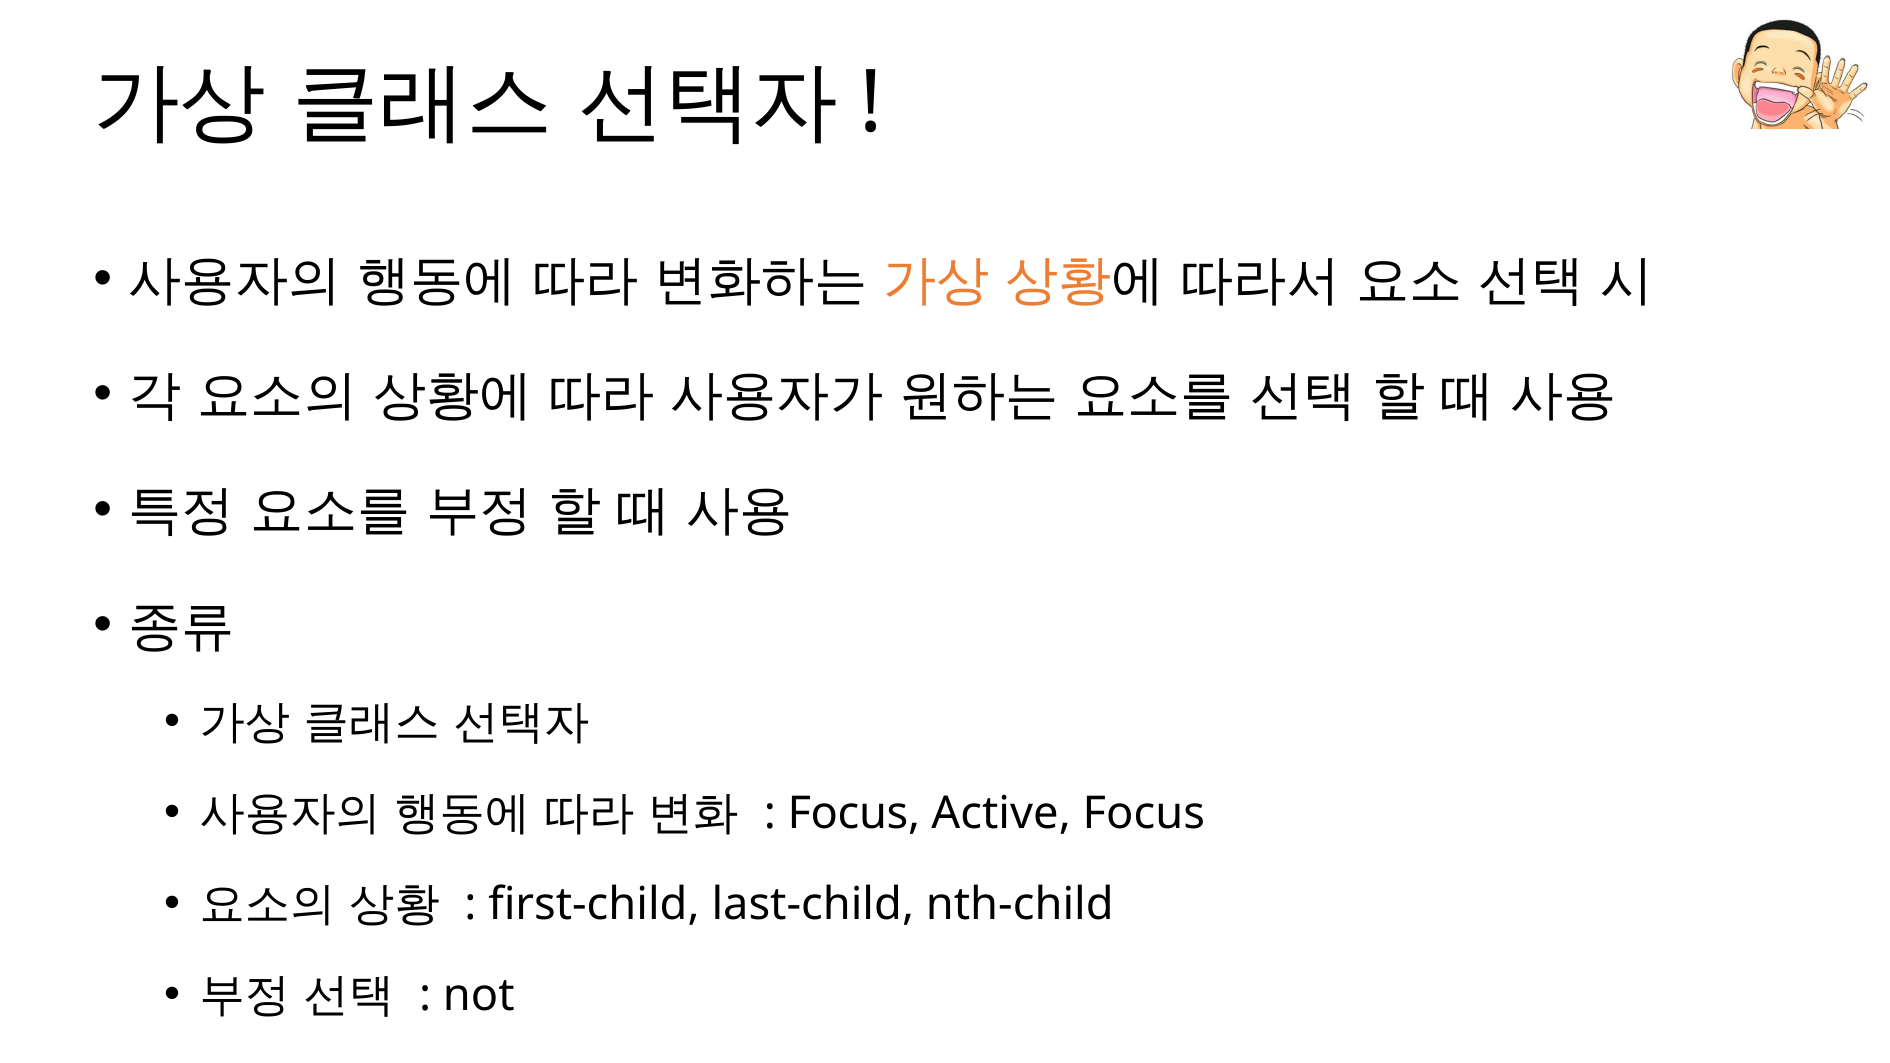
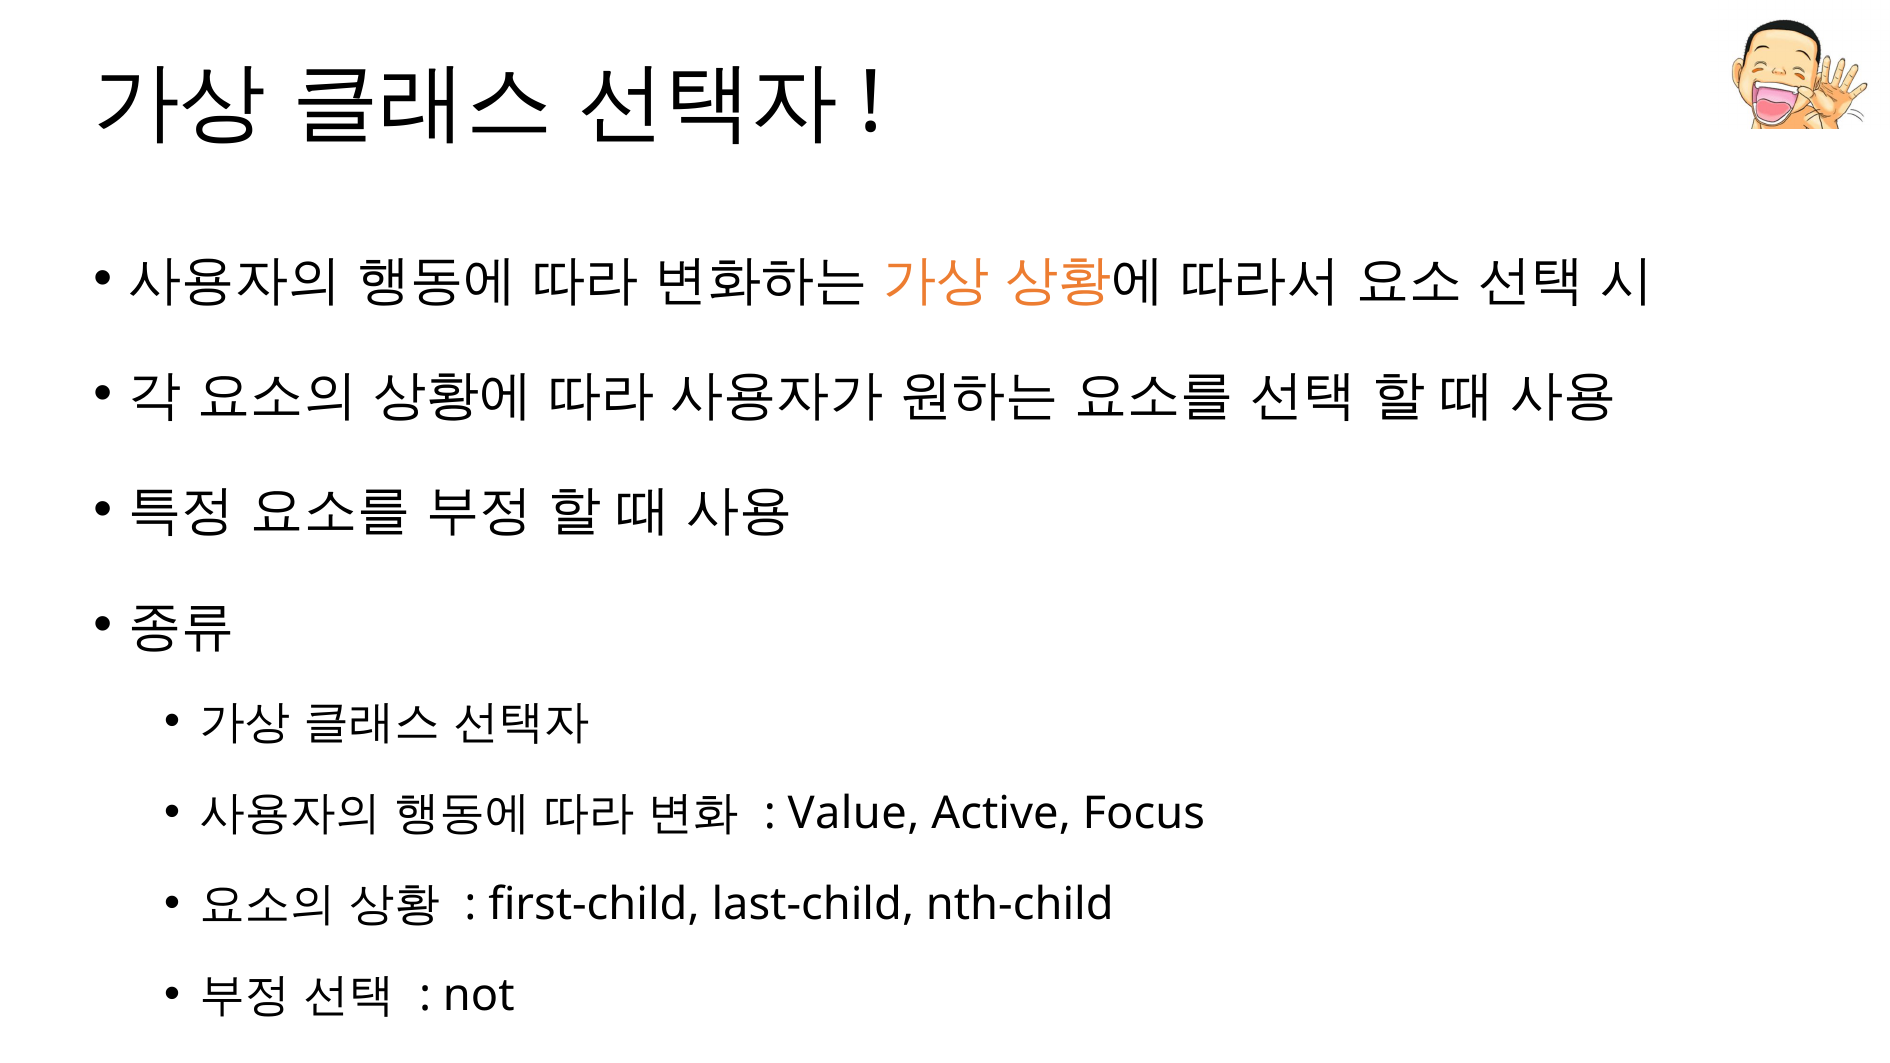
Focus at (854, 814): Focus -> Value
